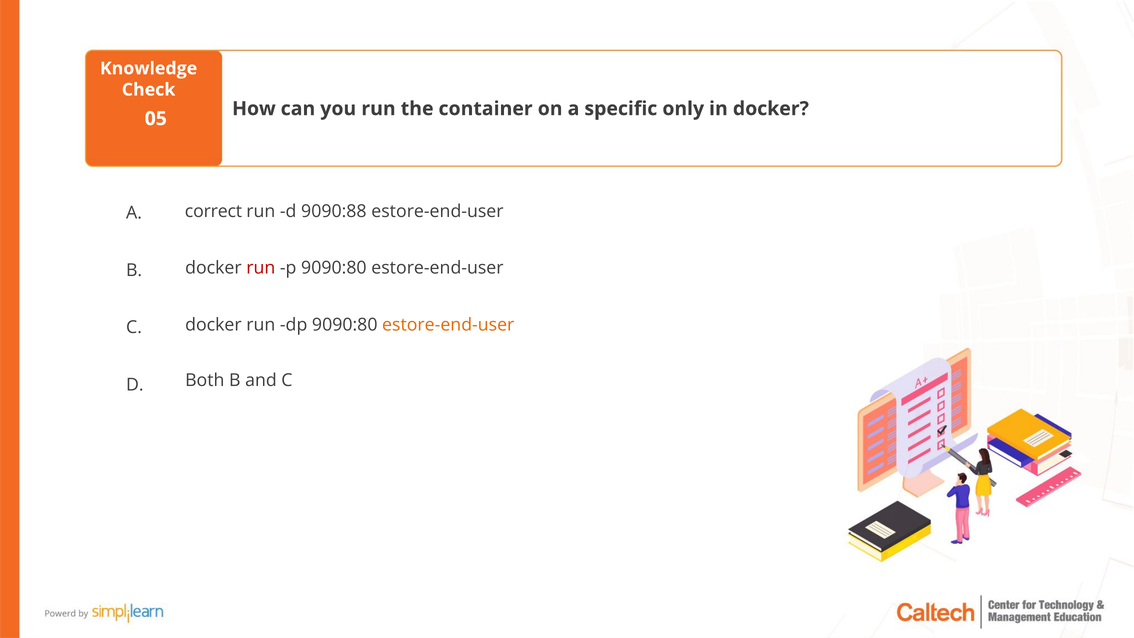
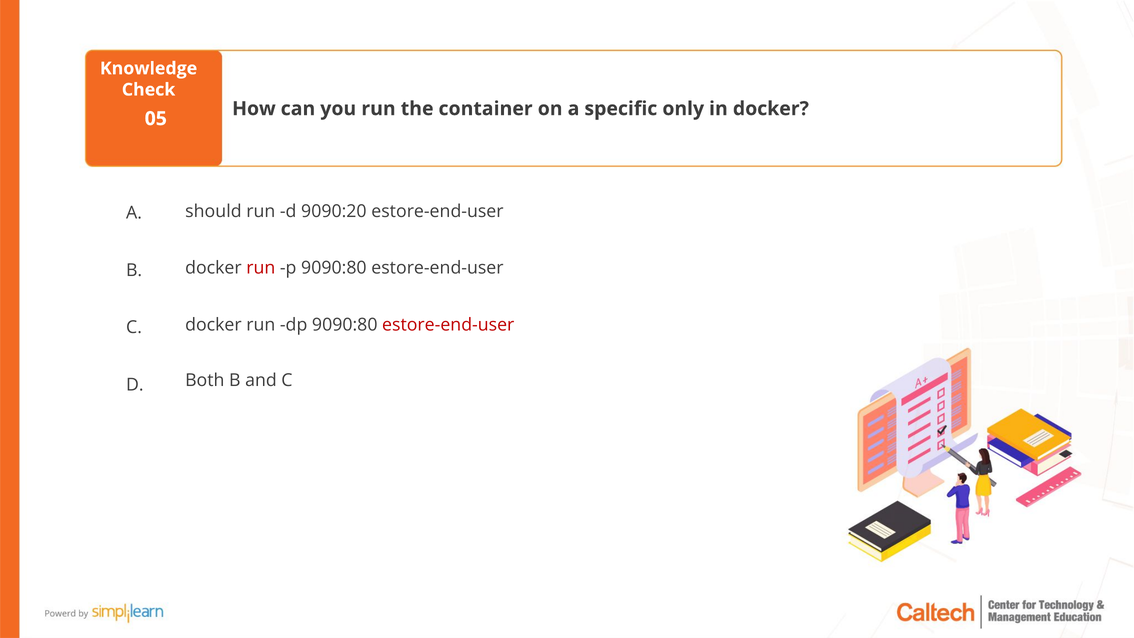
correct: correct -> should
9090:88: 9090:88 -> 9090:20
estore-end-user at (448, 325) colour: orange -> red
